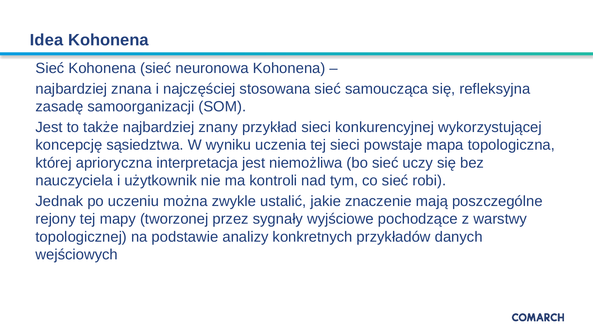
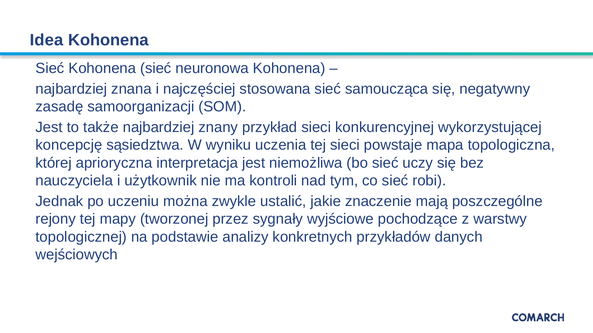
refleksyjna: refleksyjna -> negatywny
